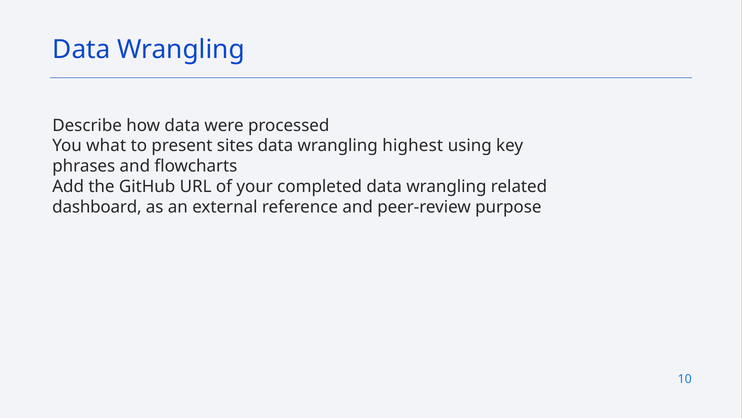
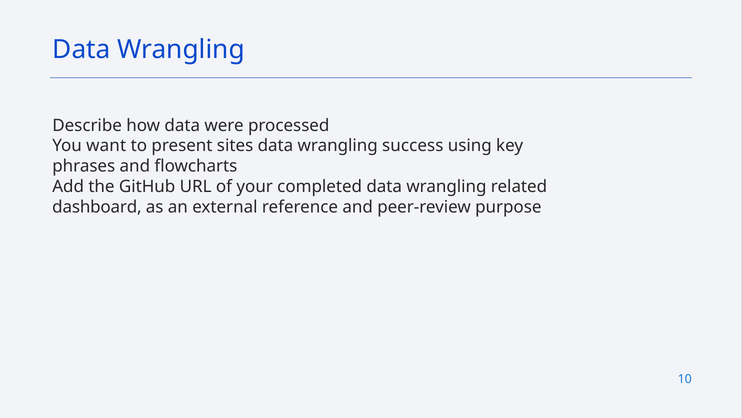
what: what -> want
highest: highest -> success
